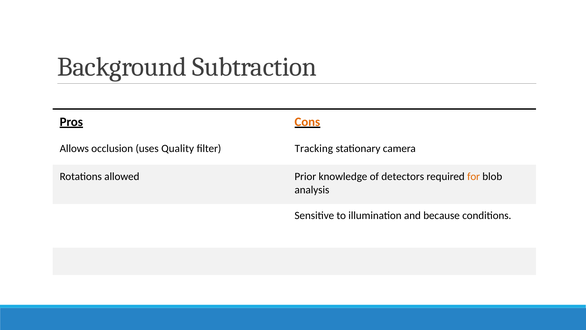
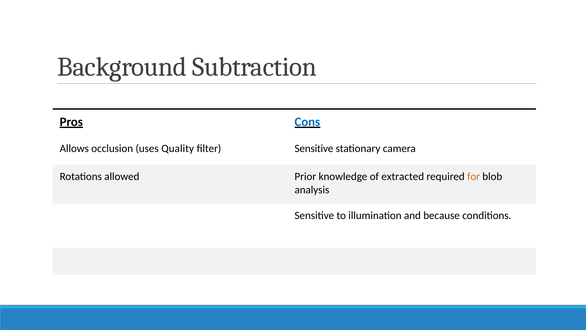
Cons colour: orange -> blue
filter Tracking: Tracking -> Sensitive
detectors: detectors -> extracted
